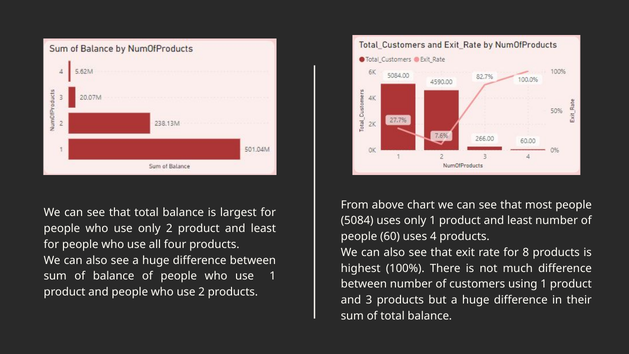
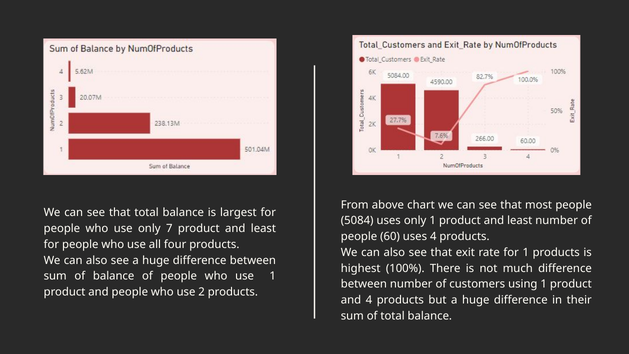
only 2: 2 -> 7
for 8: 8 -> 1
and 3: 3 -> 4
